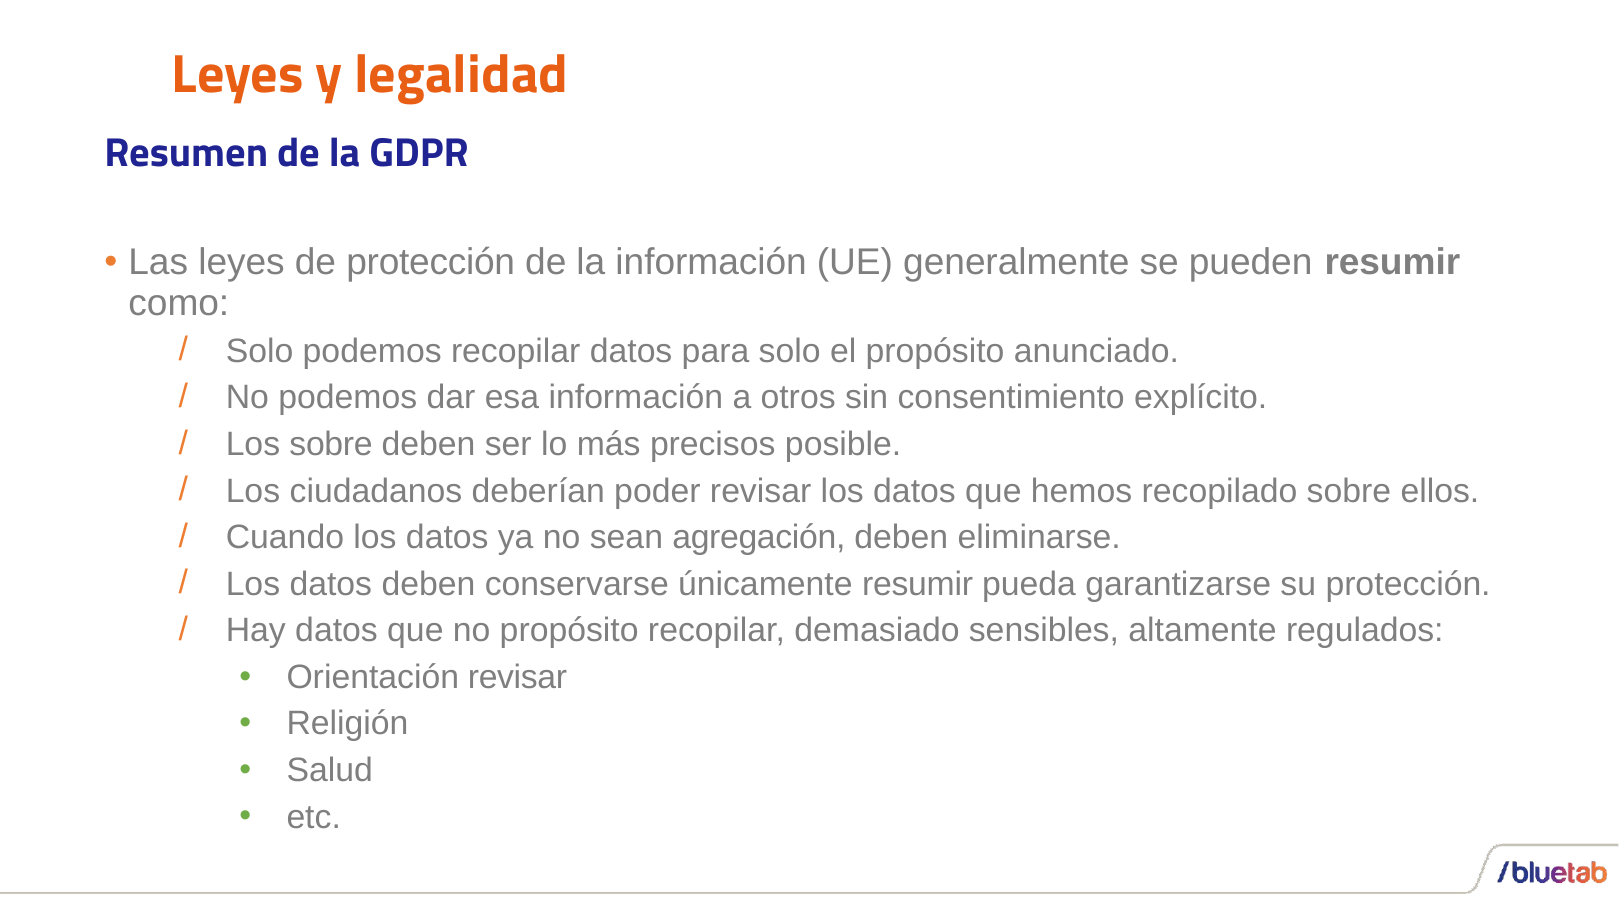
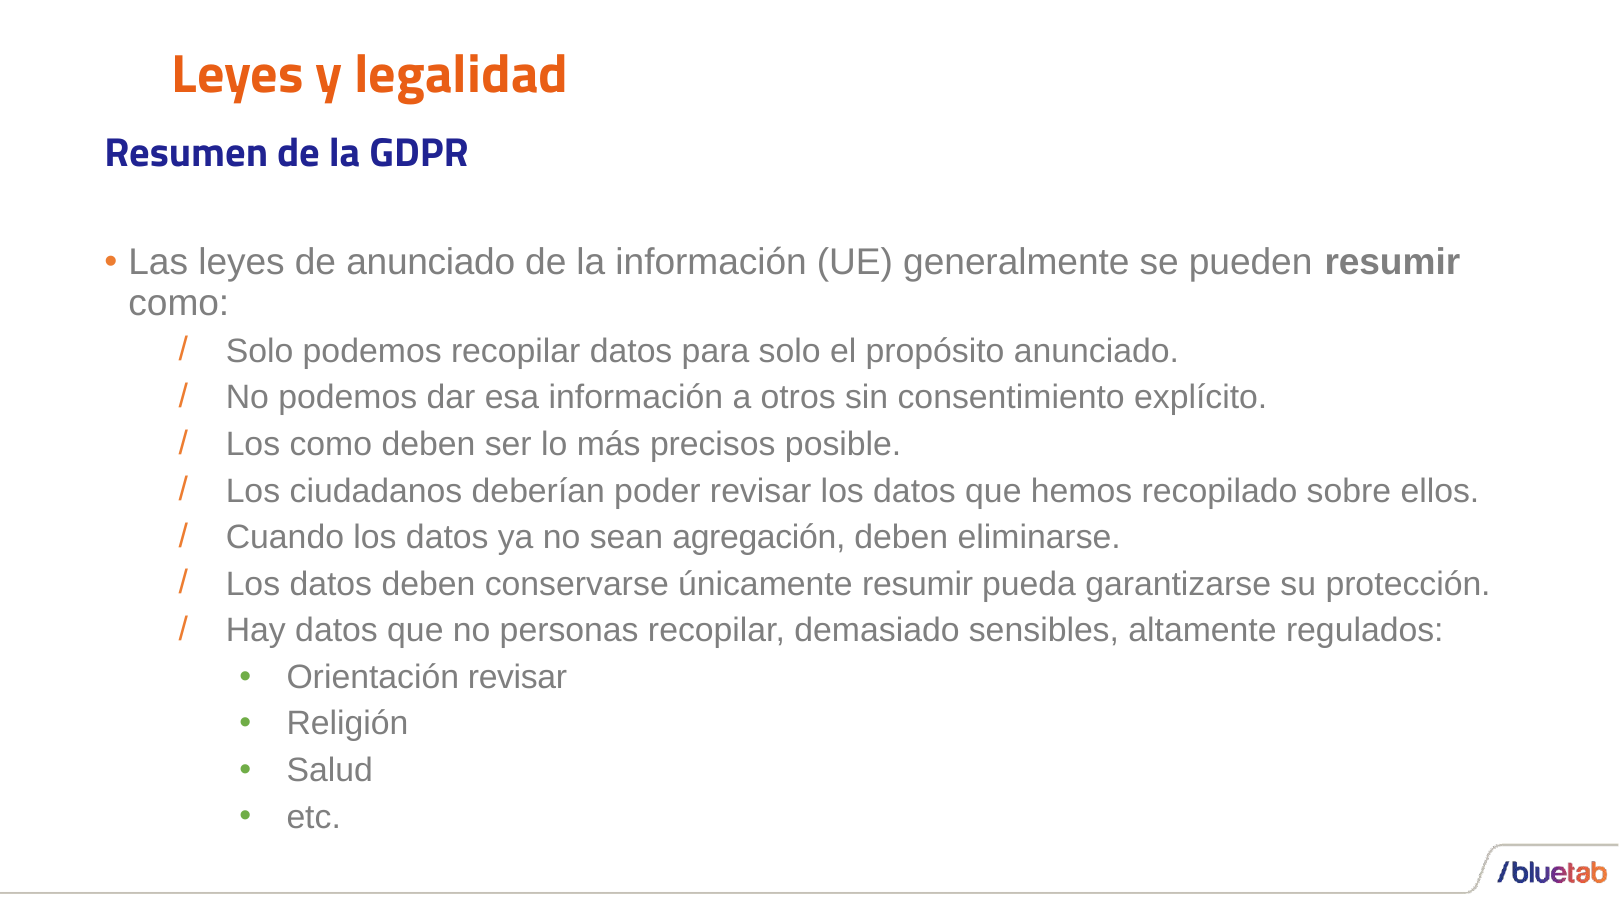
de protección: protección -> anunciado
Los sobre: sobre -> como
no propósito: propósito -> personas
